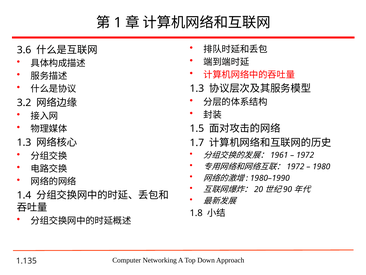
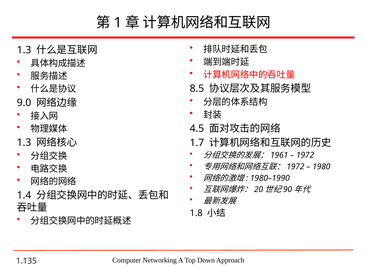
3.6 at (24, 50): 3.6 -> 1.3
1.3 at (197, 88): 1.3 -> 8.5
3.2: 3.2 -> 9.0
1.5: 1.5 -> 4.5
